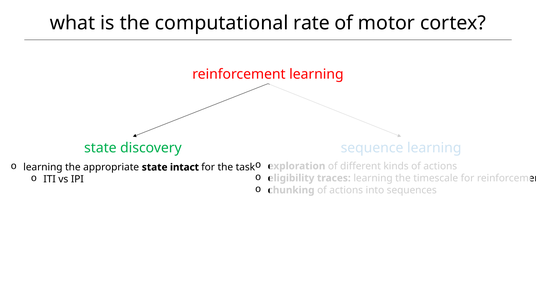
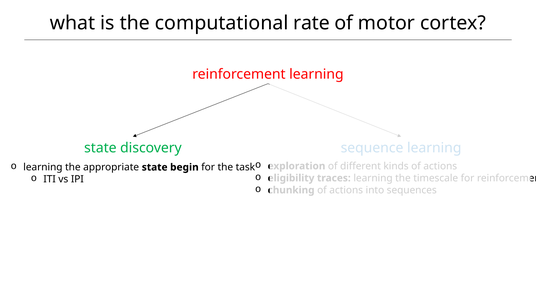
intact: intact -> begin
